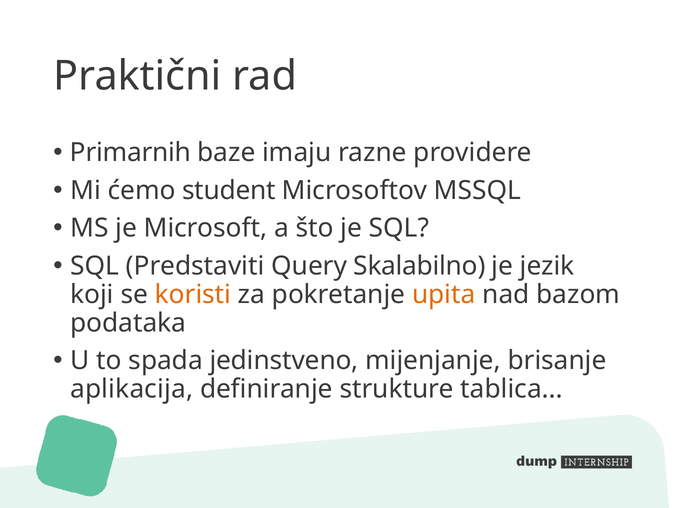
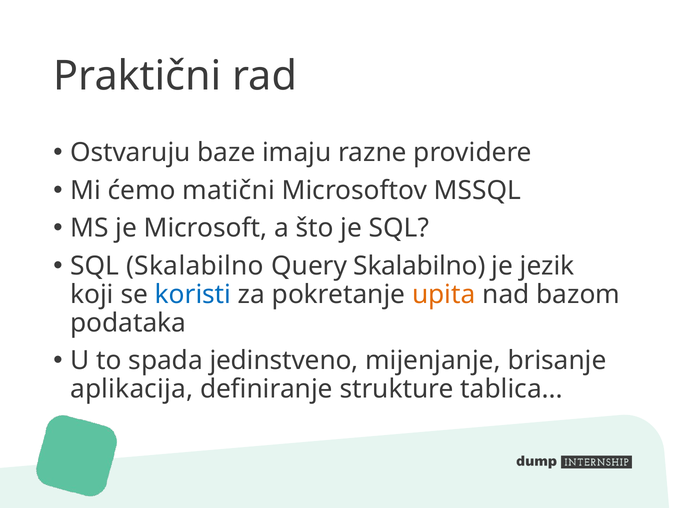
Primarnih: Primarnih -> Ostvaruju
student: student -> matični
SQL Predstaviti: Predstaviti -> Skalabilno
koristi colour: orange -> blue
